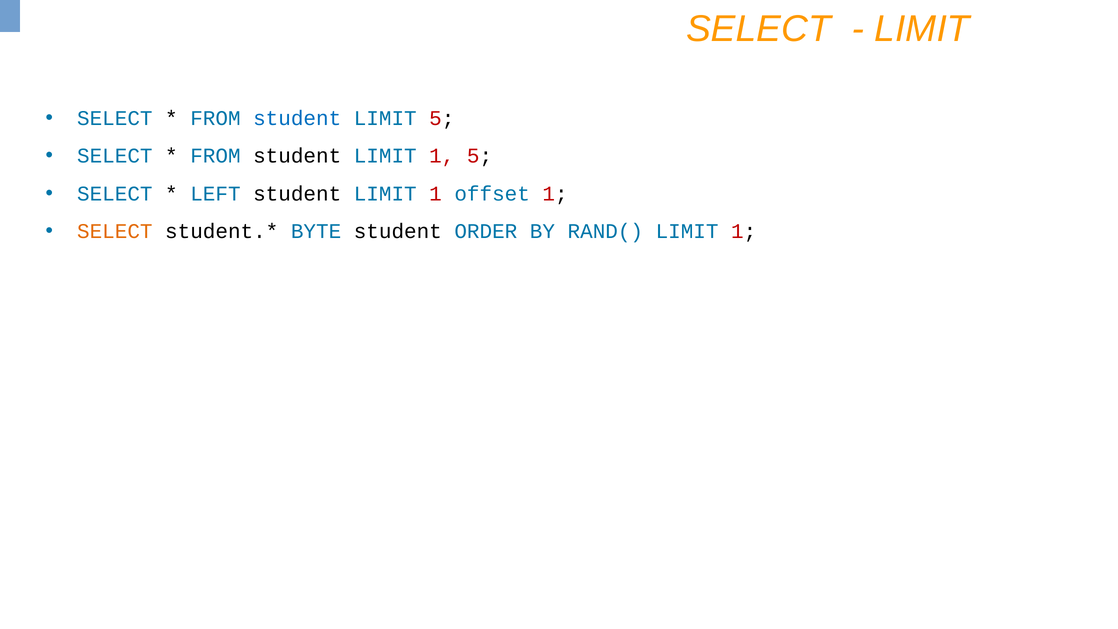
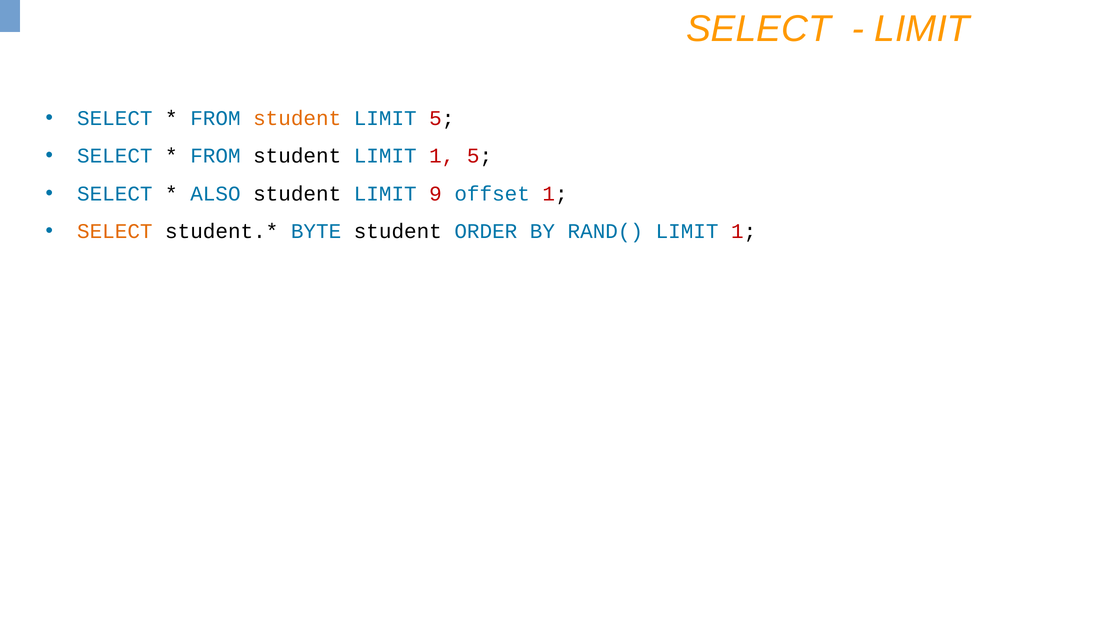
student at (297, 118) colour: blue -> orange
LEFT: LEFT -> ALSO
1 at (436, 194): 1 -> 9
